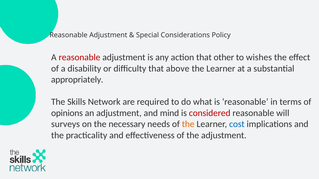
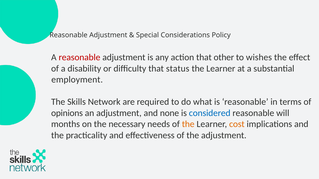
above: above -> status
appropriately: appropriately -> employment
mind: mind -> none
considered colour: red -> blue
surveys: surveys -> months
cost colour: blue -> orange
